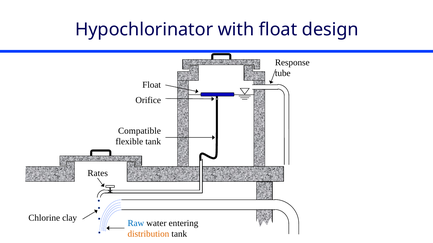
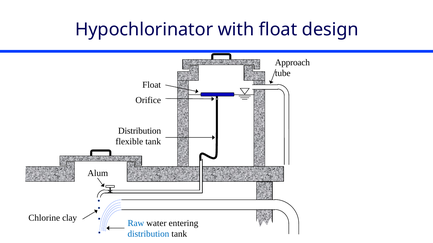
Response: Response -> Approach
Compatible at (140, 131): Compatible -> Distribution
Rates: Rates -> Alum
distribution at (148, 235) colour: orange -> blue
